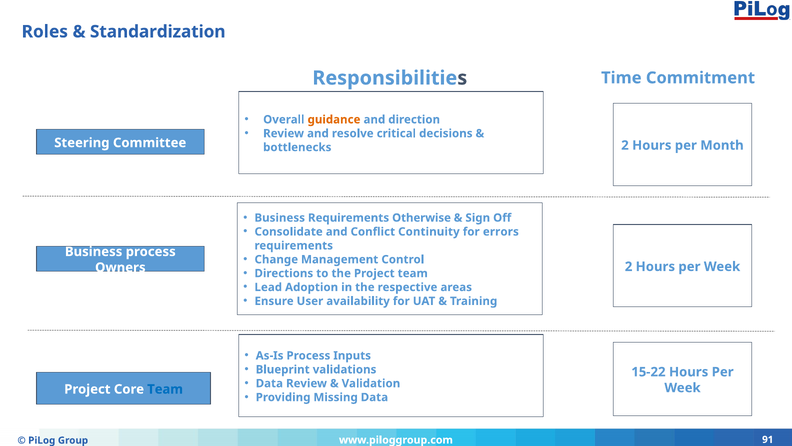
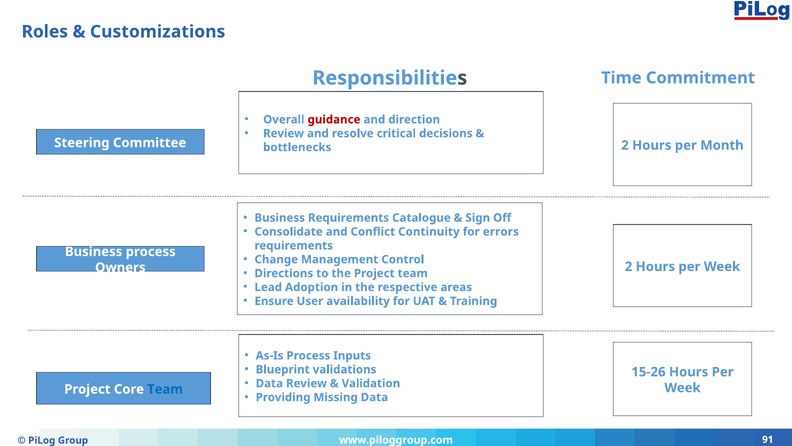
Standardization: Standardization -> Customizations
guidance colour: orange -> red
Otherwise: Otherwise -> Catalogue
15-22: 15-22 -> 15-26
